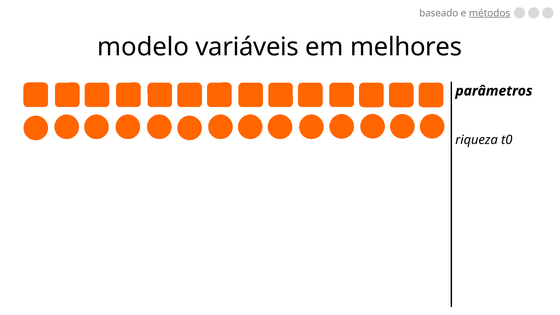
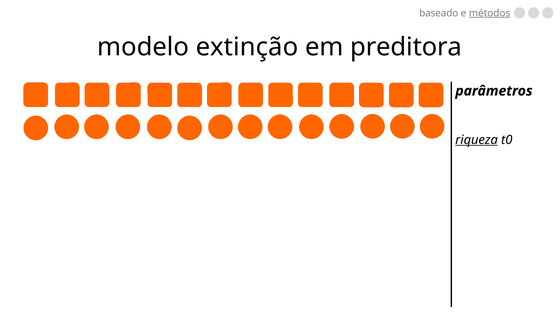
variáveis: variáveis -> extinção
melhores: melhores -> preditora
riqueza underline: none -> present
